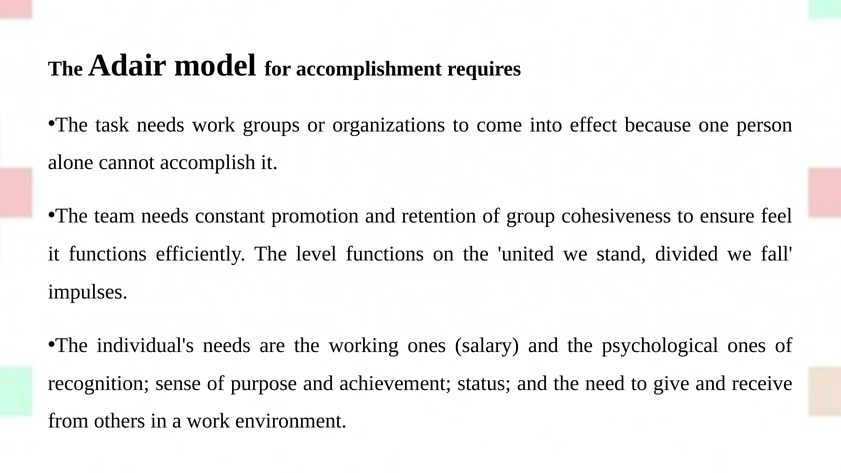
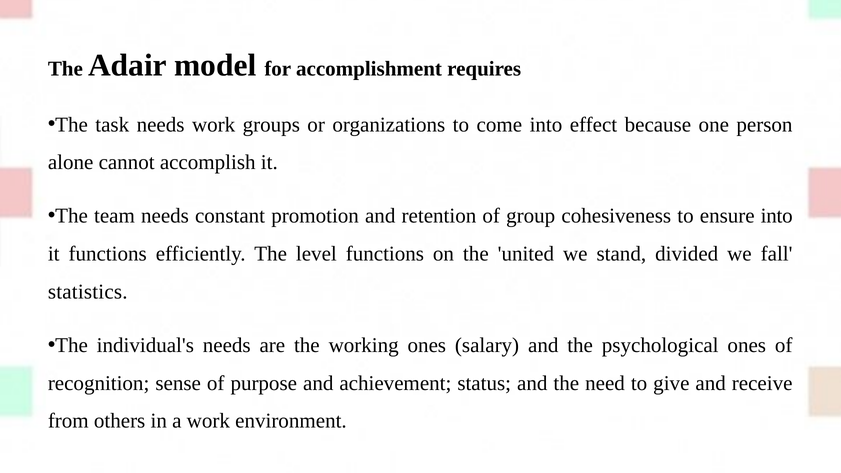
ensure feel: feel -> into
impulses: impulses -> statistics
